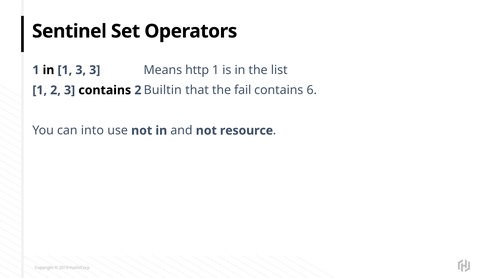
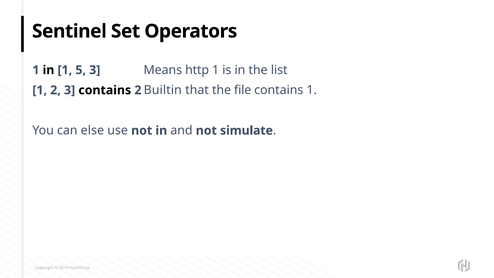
1 3: 3 -> 5
fail: fail -> file
contains 6: 6 -> 1
into: into -> else
resource: resource -> simulate
